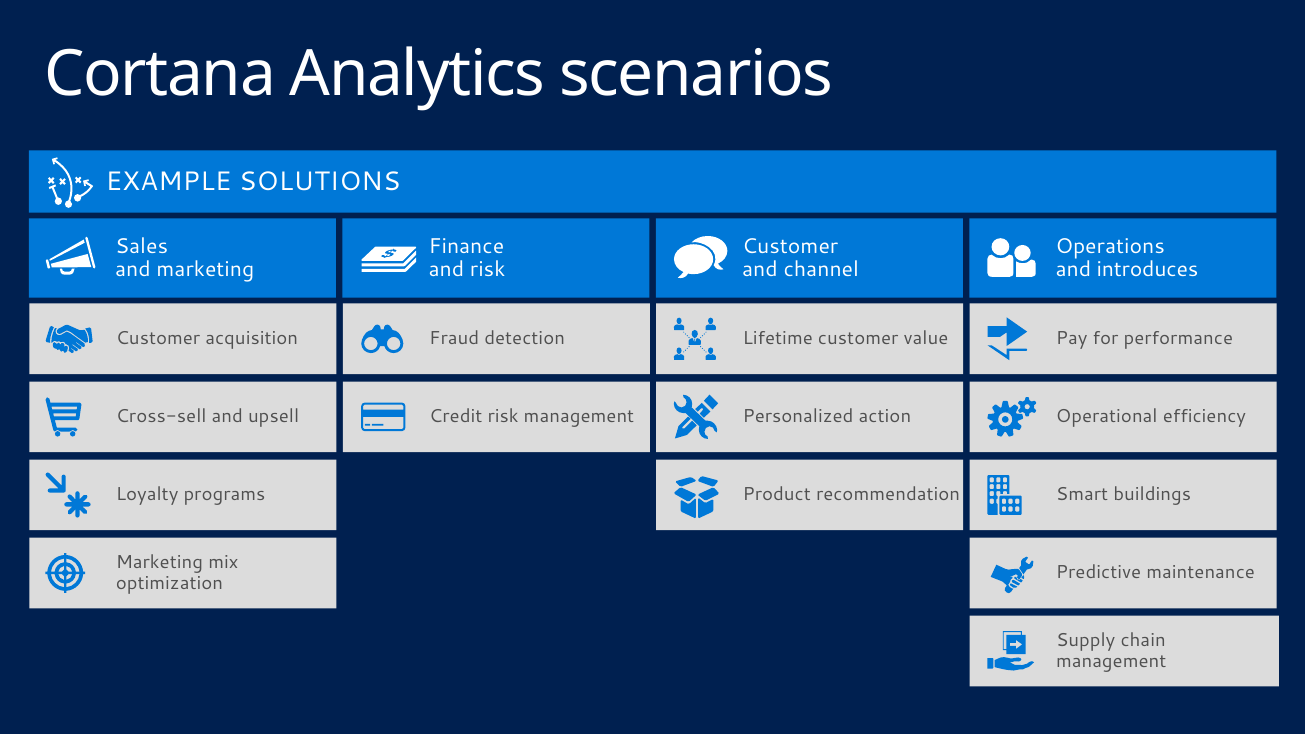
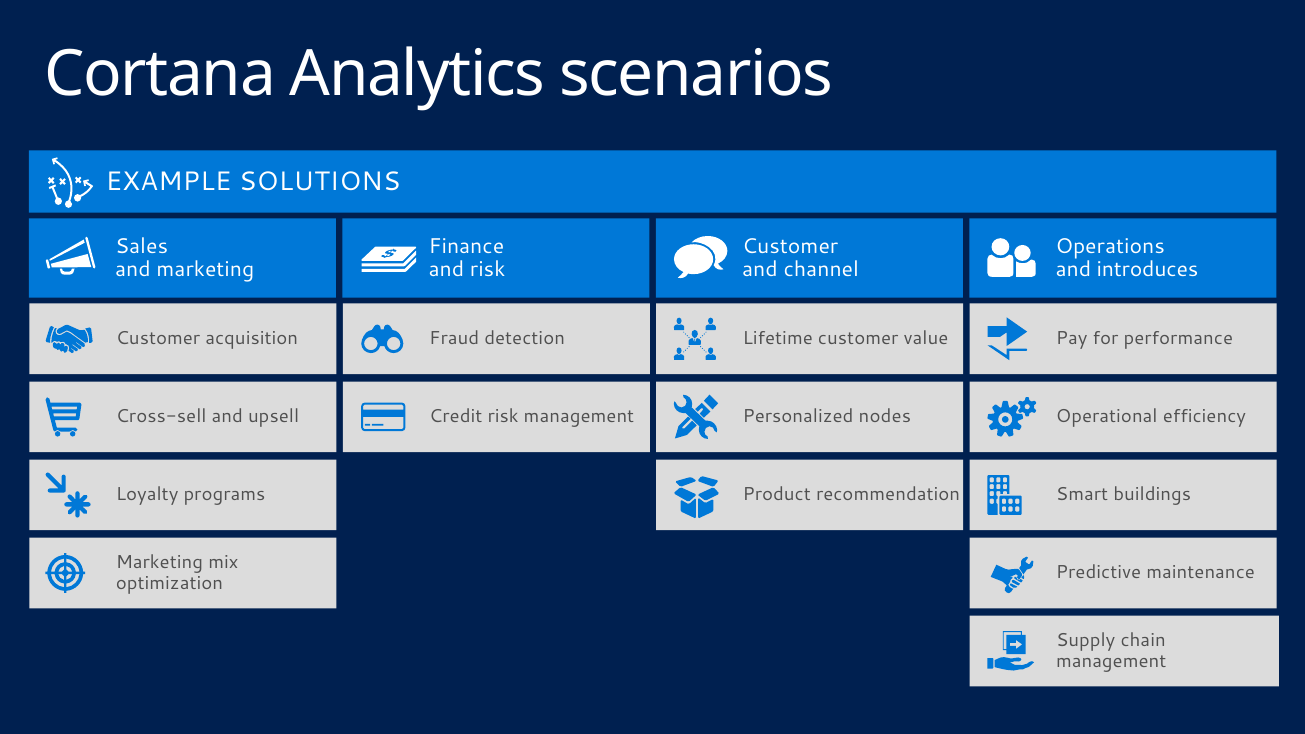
action: action -> nodes
